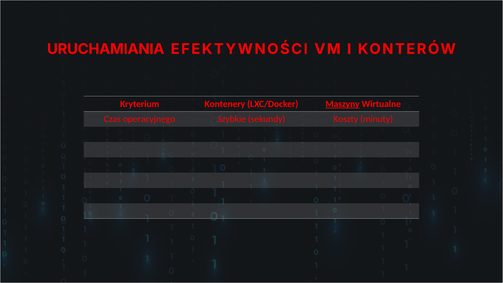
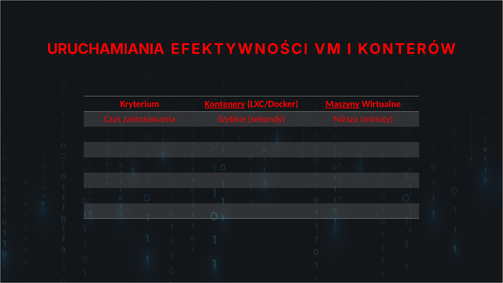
Kontenery underline: none -> present
operacyjnego: operacyjnego -> zastosowania
Koszty: Koszty -> Niższa
